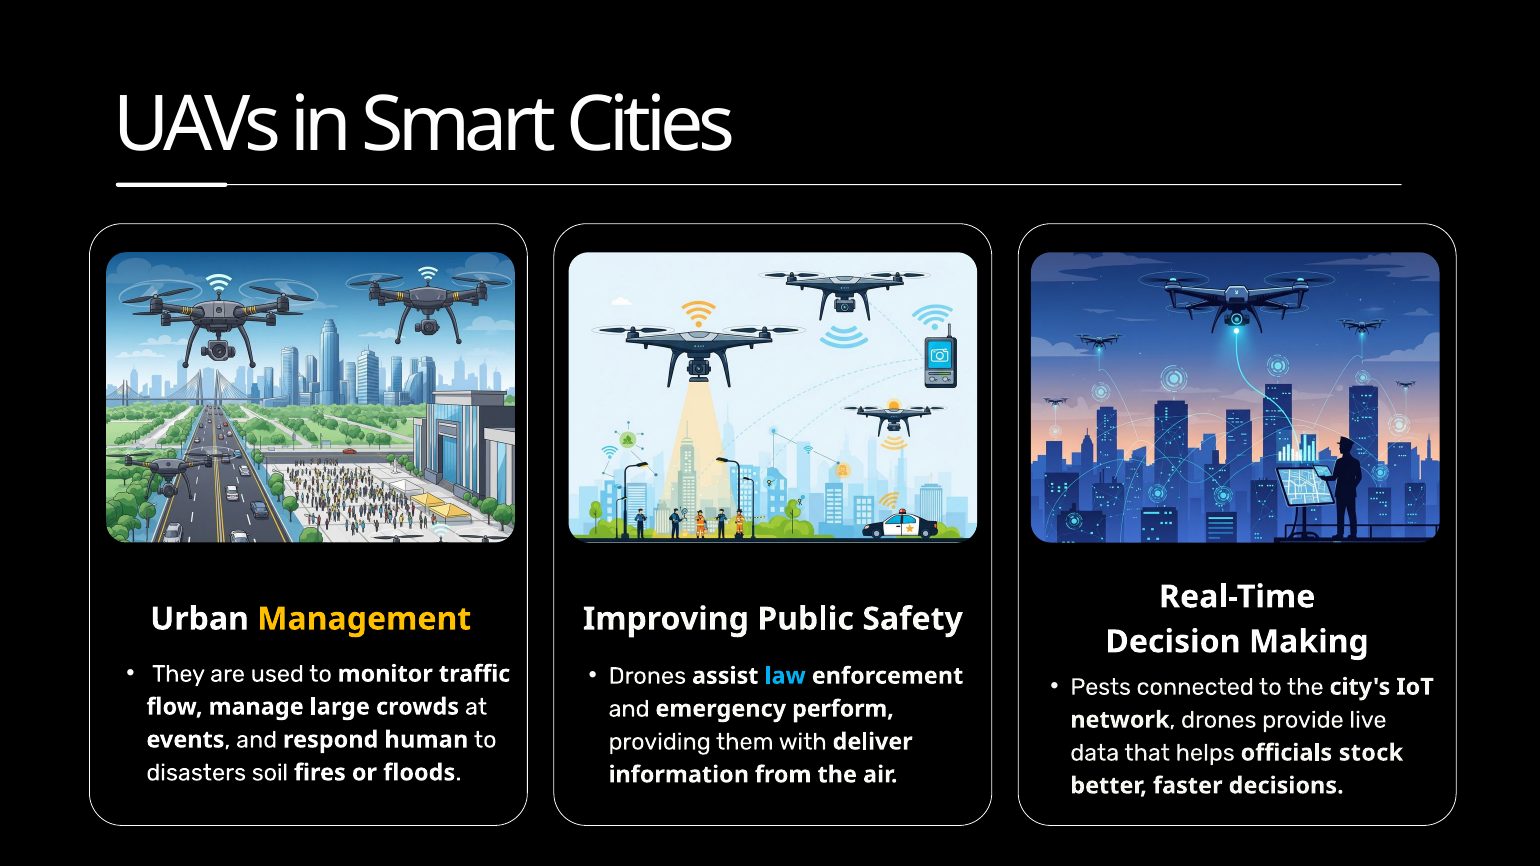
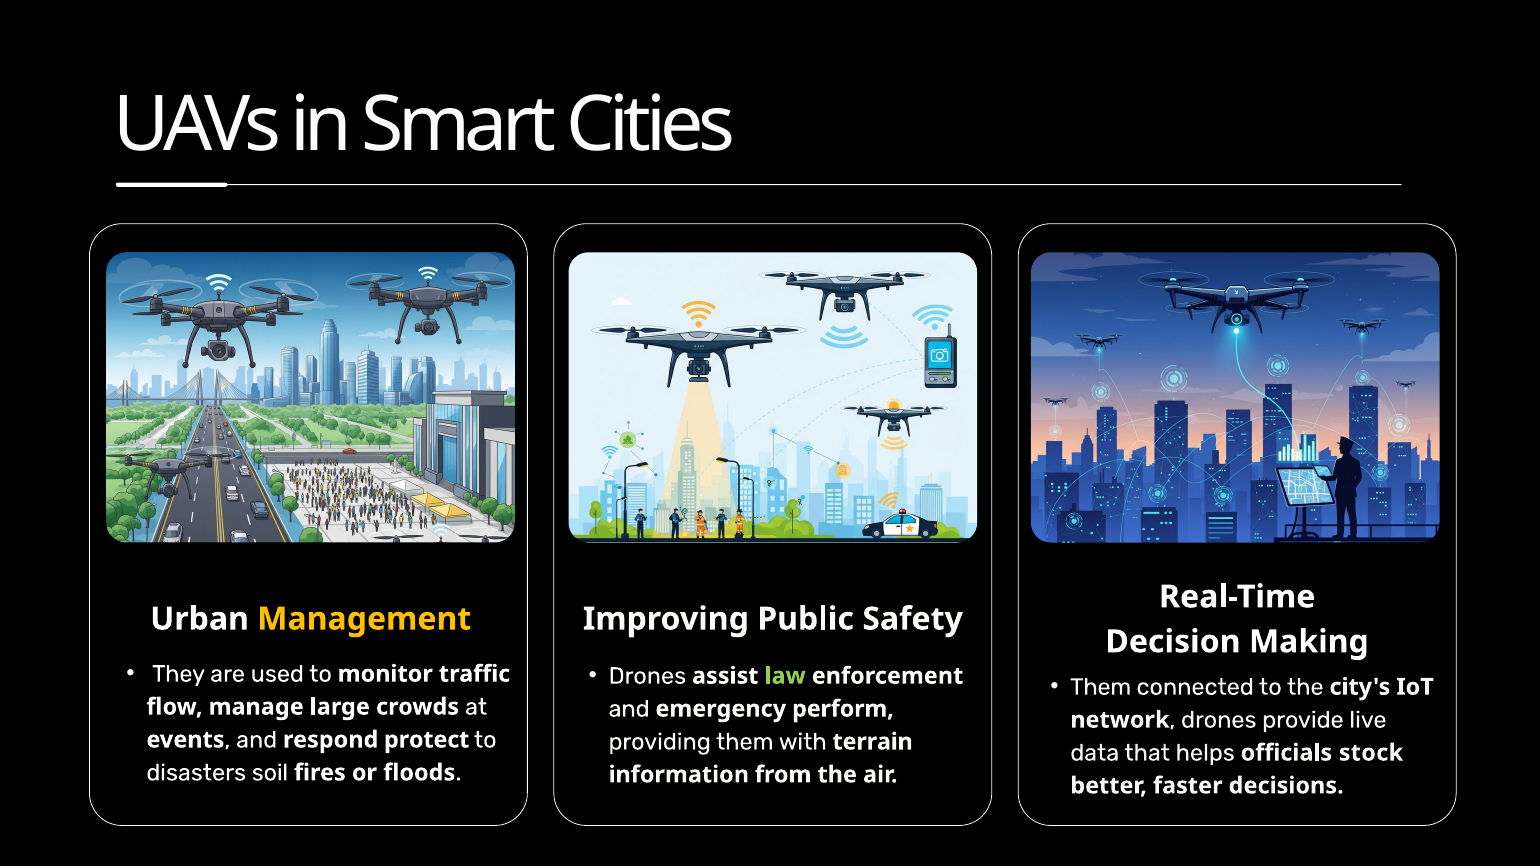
law colour: light blue -> light green
Pests at (1101, 687): Pests -> Them
human: human -> protect
deliver: deliver -> terrain
